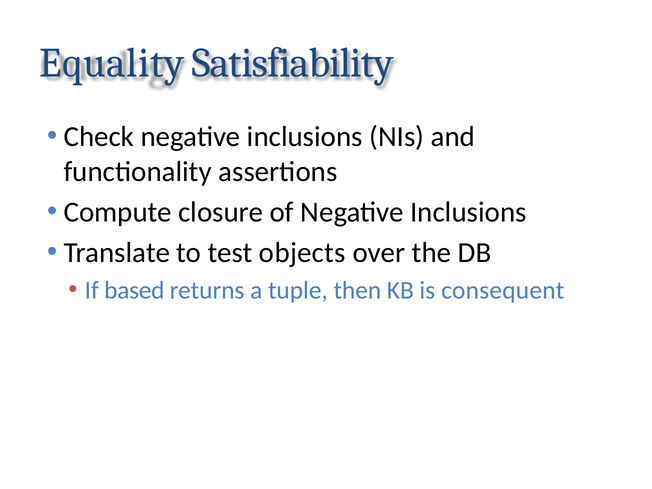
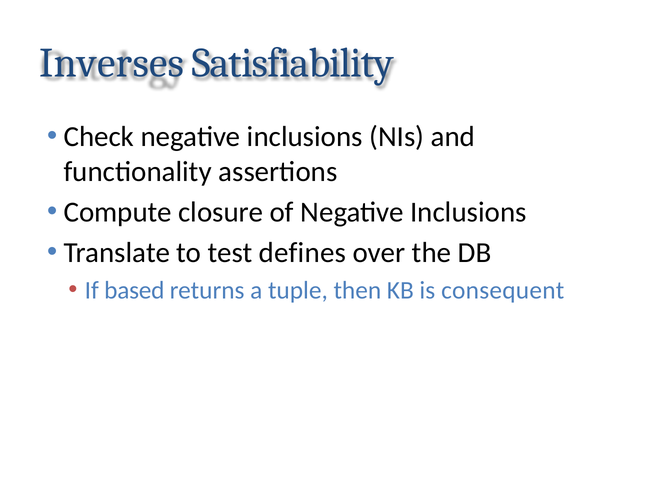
Equality: Equality -> Inverses
objects: objects -> defines
